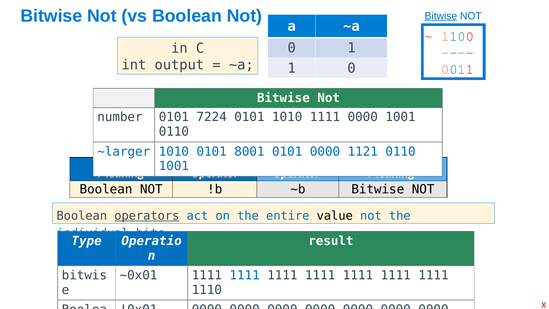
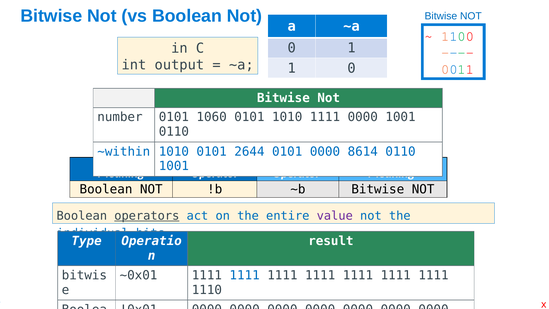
Bitwise at (441, 16) underline: present -> none
7224: 7224 -> 1060
~larger: ~larger -> ~within
8001: 8001 -> 2644
1121: 1121 -> 8614
value colour: black -> purple
